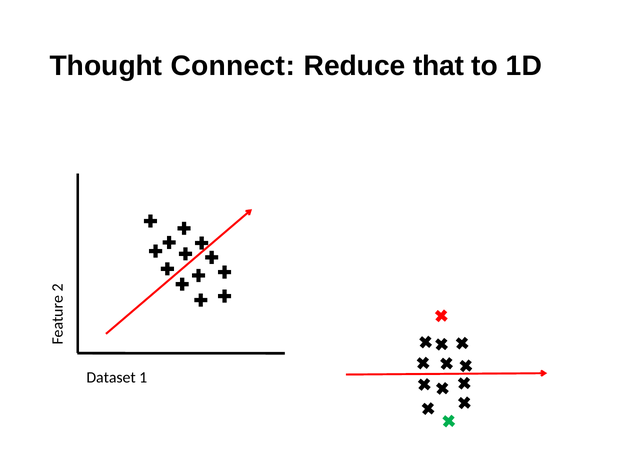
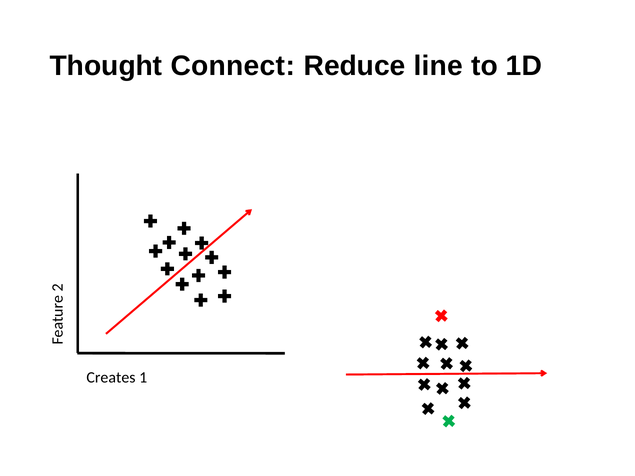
that: that -> line
Dataset: Dataset -> Creates
